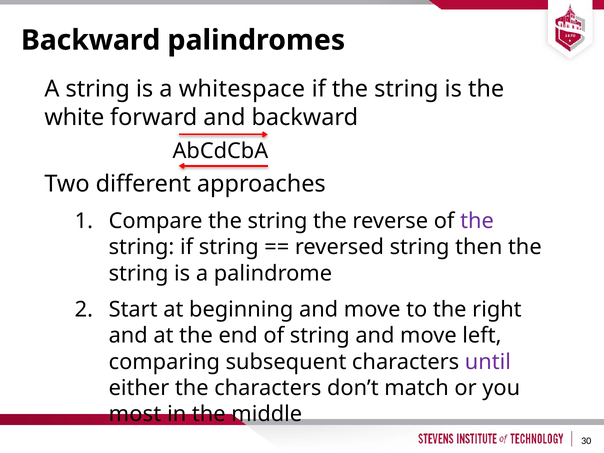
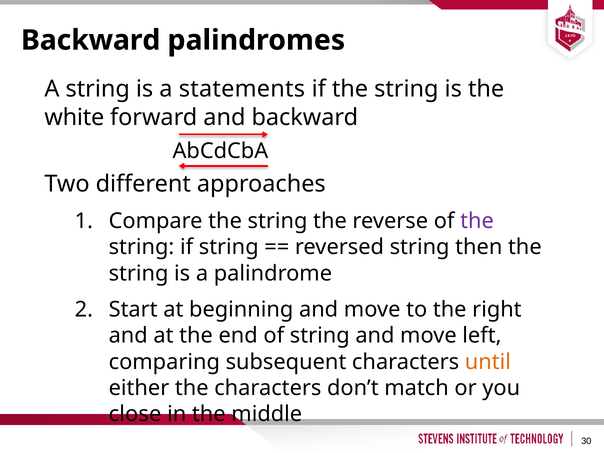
whitespace: whitespace -> statements
until colour: purple -> orange
most: most -> close
